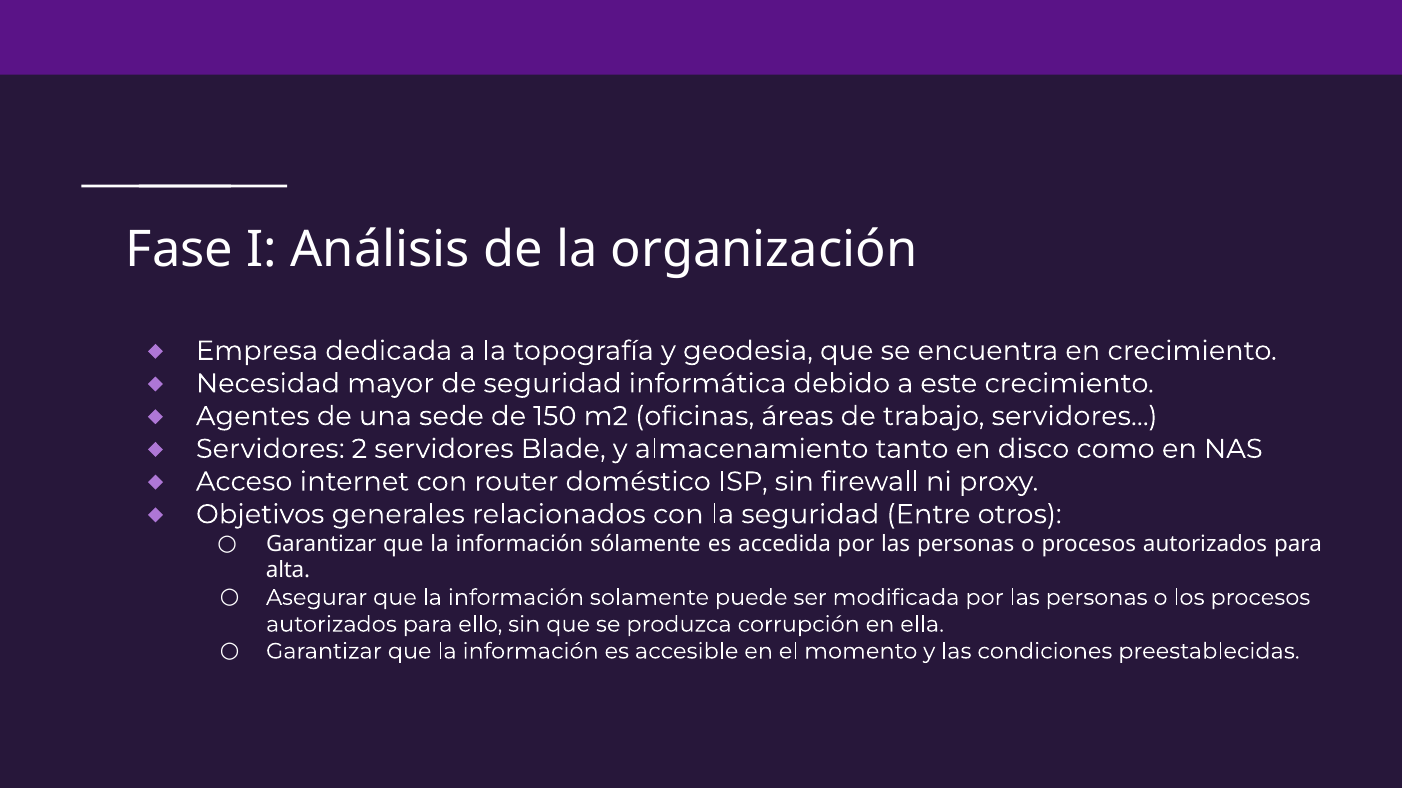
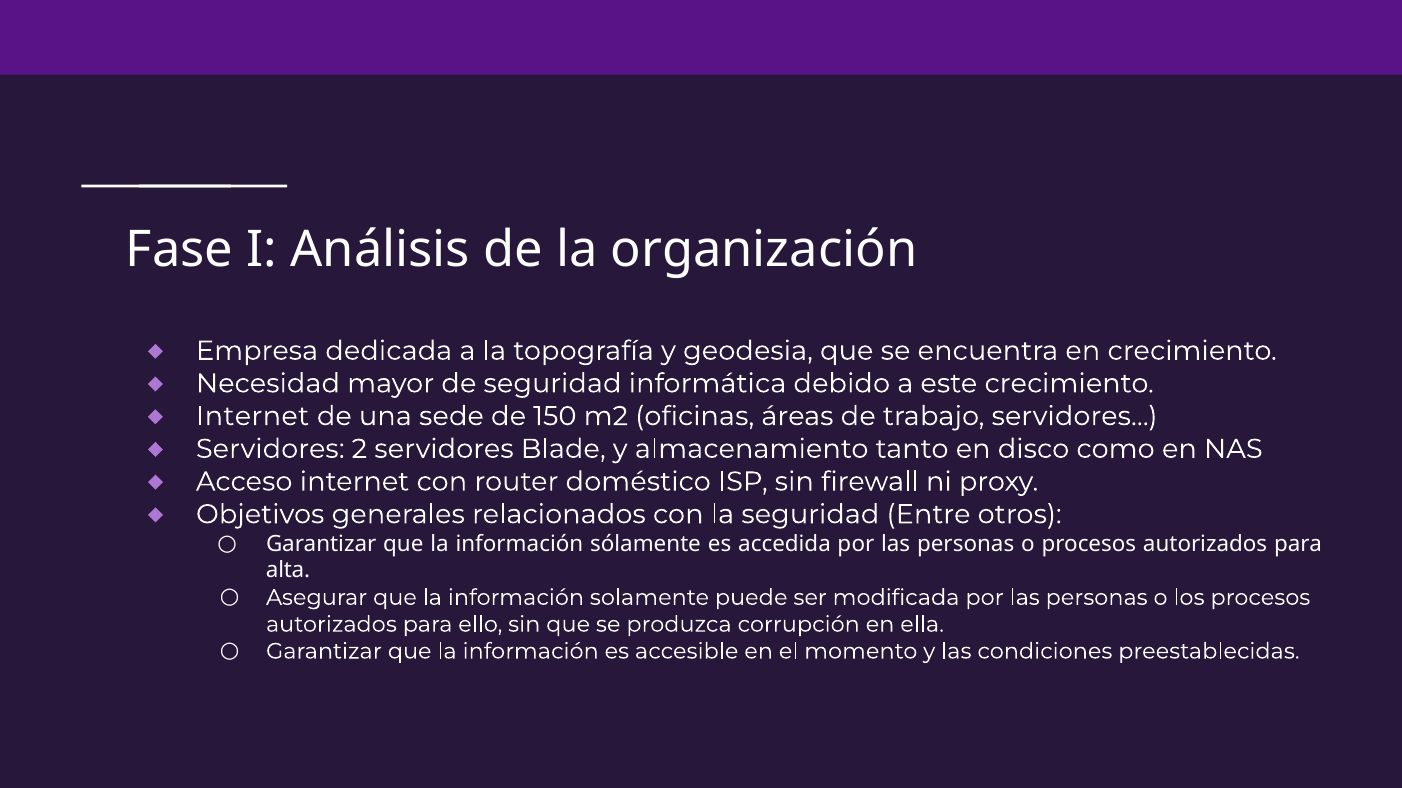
Agentes at (253, 417): Agentes -> Internet
